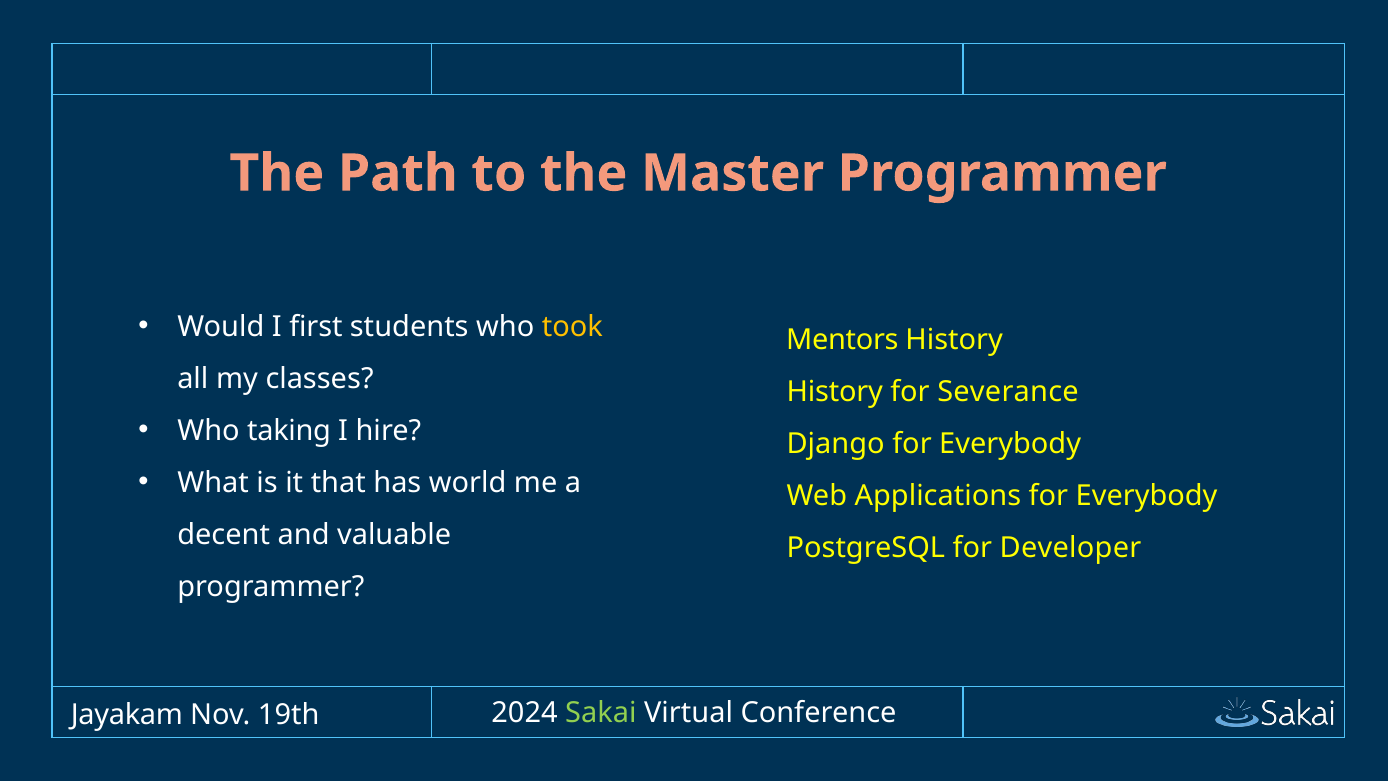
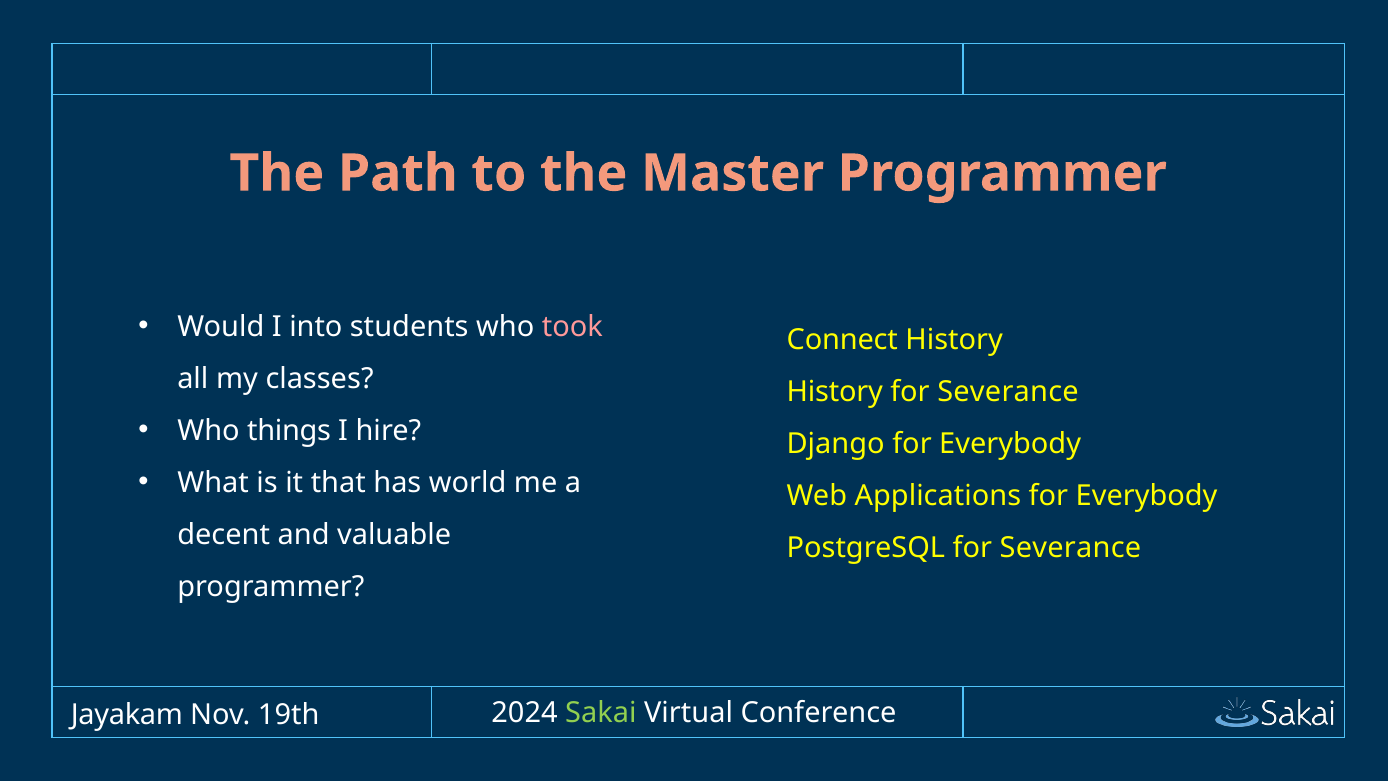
first: first -> into
took colour: yellow -> pink
Mentors: Mentors -> Connect
taking: taking -> things
PostgreSQL for Developer: Developer -> Severance
